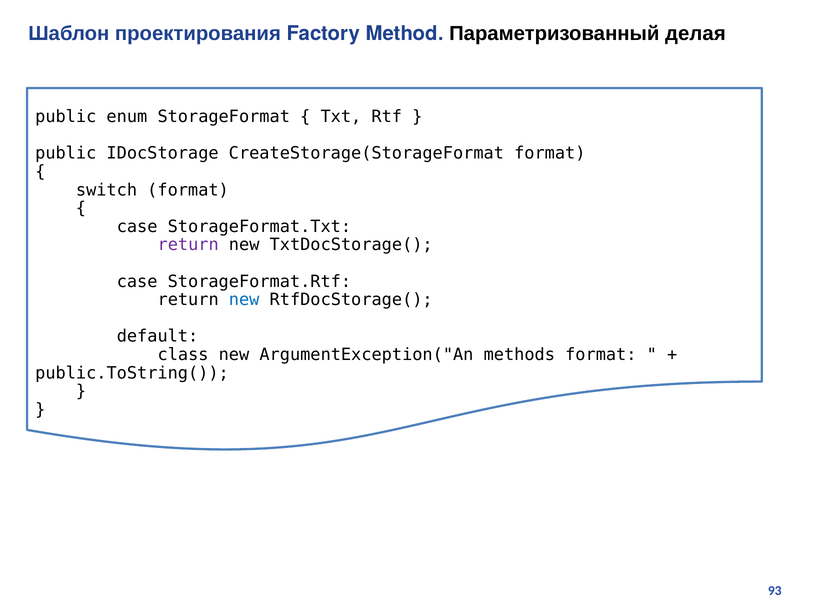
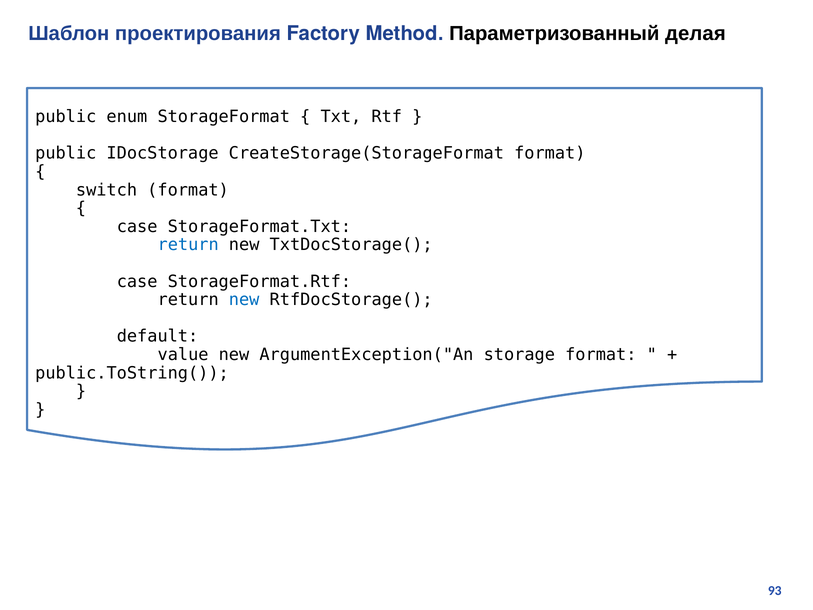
return at (188, 245) colour: purple -> blue
class: class -> value
methods: methods -> storage
